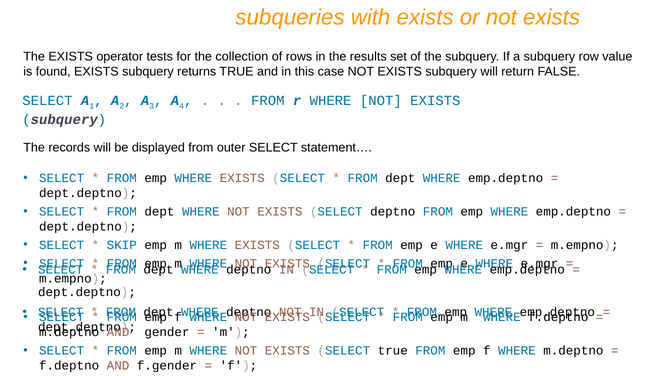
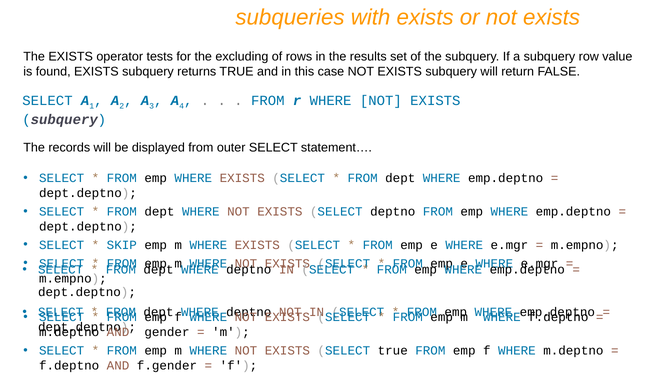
collection: collection -> excluding
